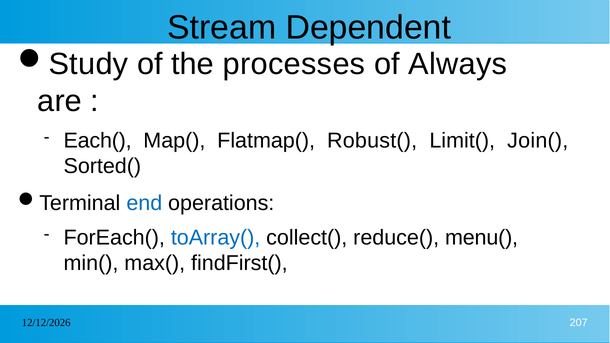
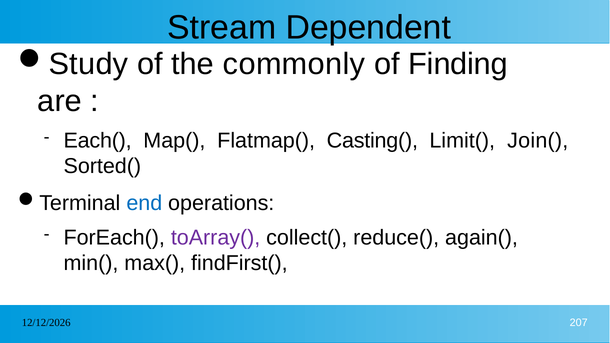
processes: processes -> commonly
Always: Always -> Finding
Robust(: Robust( -> Casting(
toArray( colour: blue -> purple
menu(: menu( -> again(
